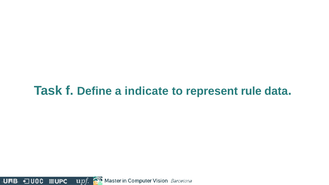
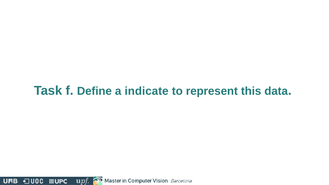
rule: rule -> this
